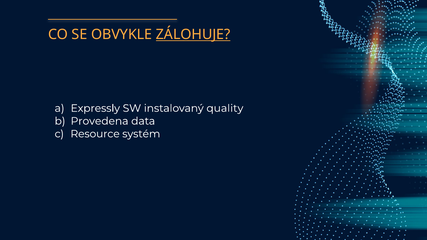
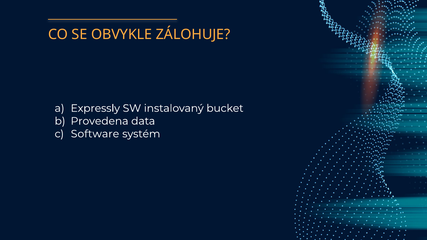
ZÁLOHUJE underline: present -> none
quality: quality -> bucket
Resource: Resource -> Software
